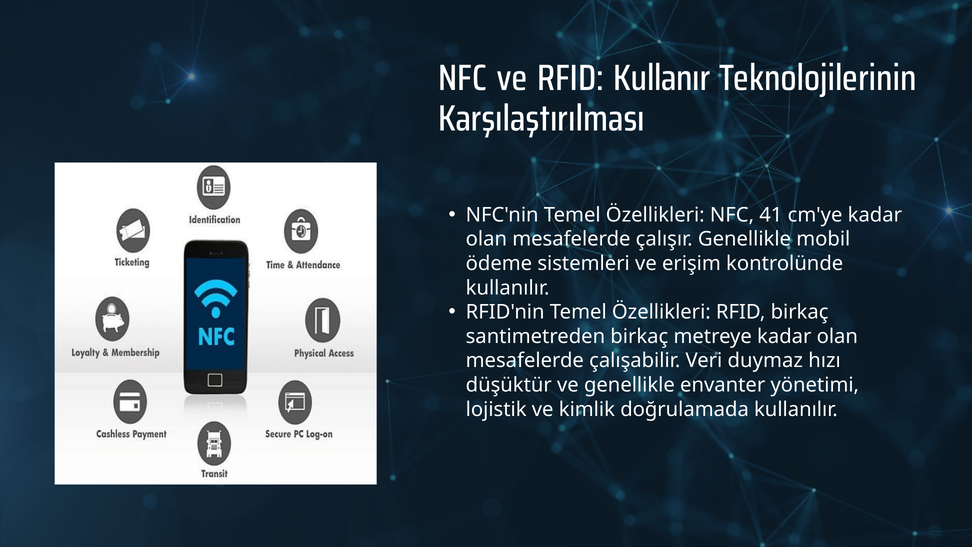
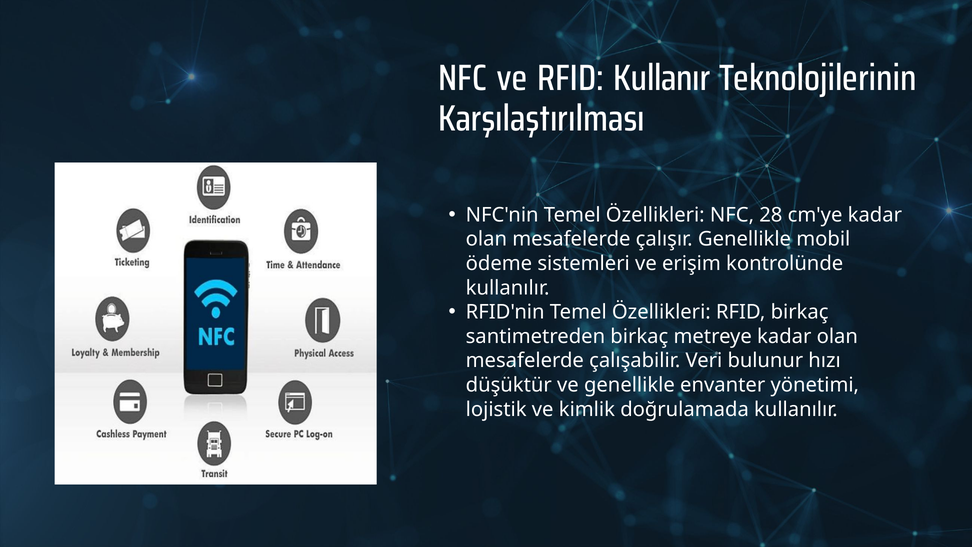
41: 41 -> 28
duymaz: duymaz -> bulunur
